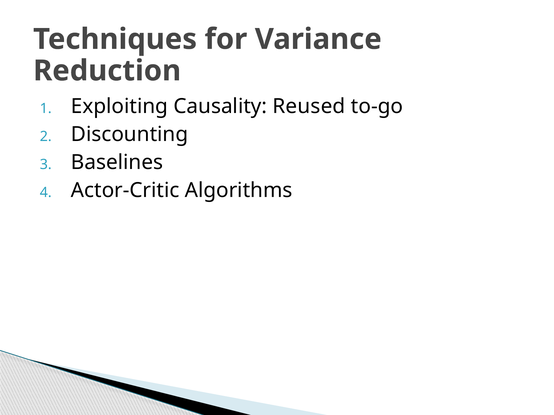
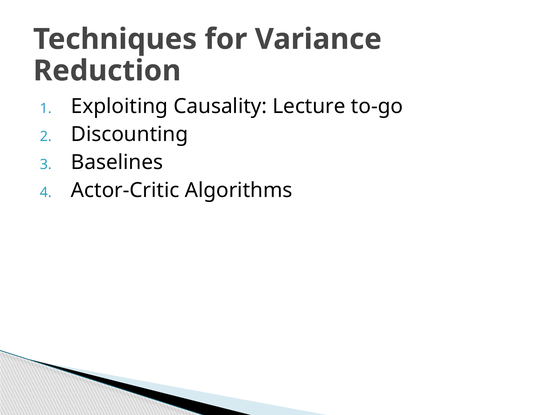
Reused: Reused -> Lecture
